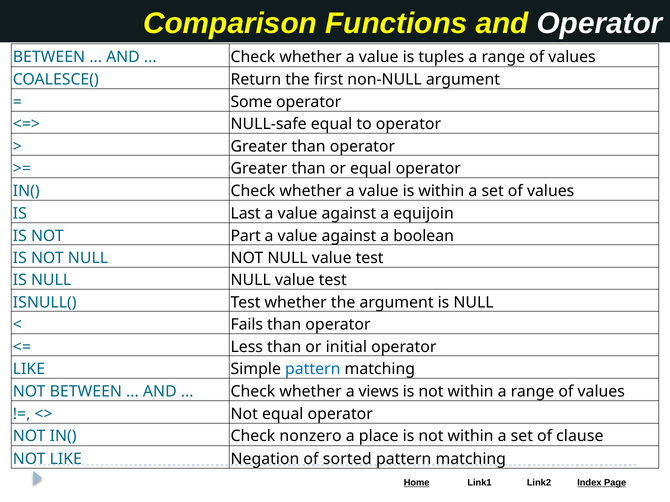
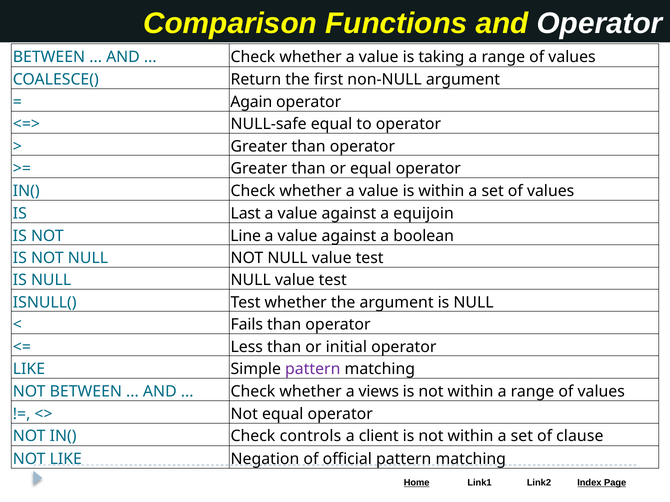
tuples: tuples -> taking
Some: Some -> Again
Part: Part -> Line
pattern at (313, 369) colour: blue -> purple
nonzero: nonzero -> controls
place: place -> client
sorted: sorted -> official
